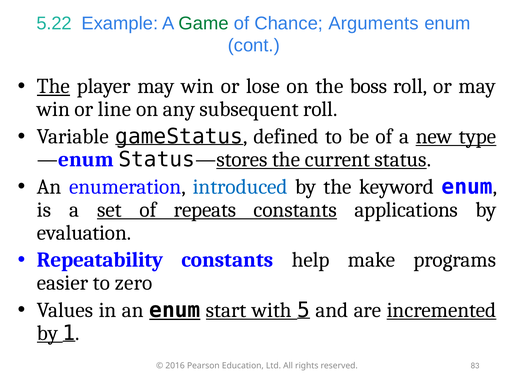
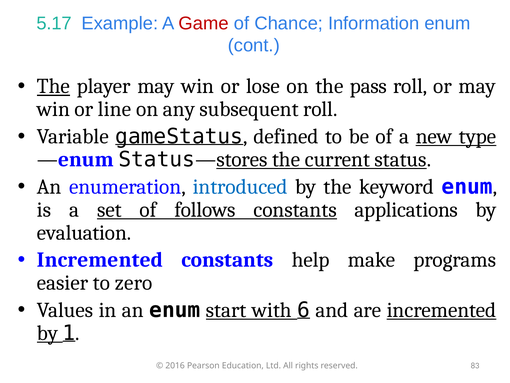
5.22: 5.22 -> 5.17
Game colour: green -> red
Arguments: Arguments -> Information
boss: boss -> pass
repeats: repeats -> follows
Repeatability at (100, 260): Repeatability -> Incremented
enum at (175, 310) underline: present -> none
5: 5 -> 6
